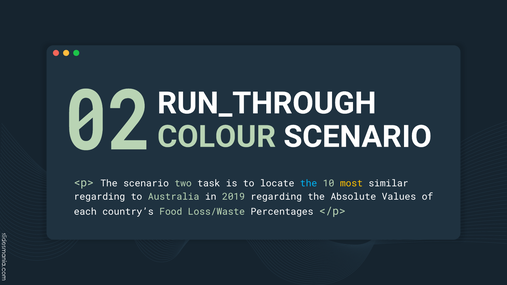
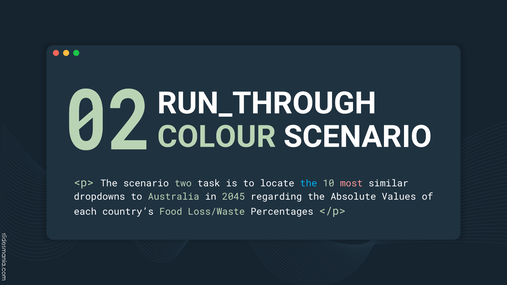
most colour: yellow -> pink
regarding at (100, 197): regarding -> dropdowns
2019: 2019 -> 2045
